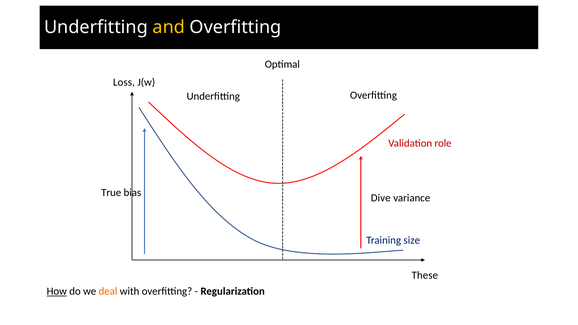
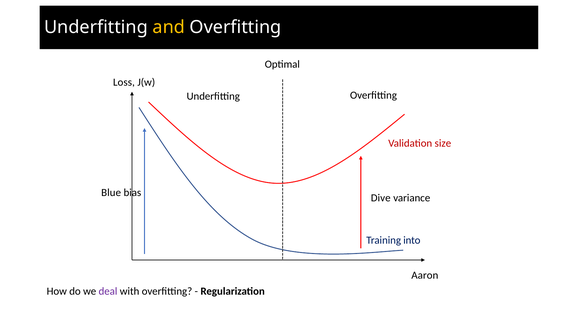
role: role -> size
True: True -> Blue
size: size -> into
These: These -> Aaron
How underline: present -> none
deal colour: orange -> purple
